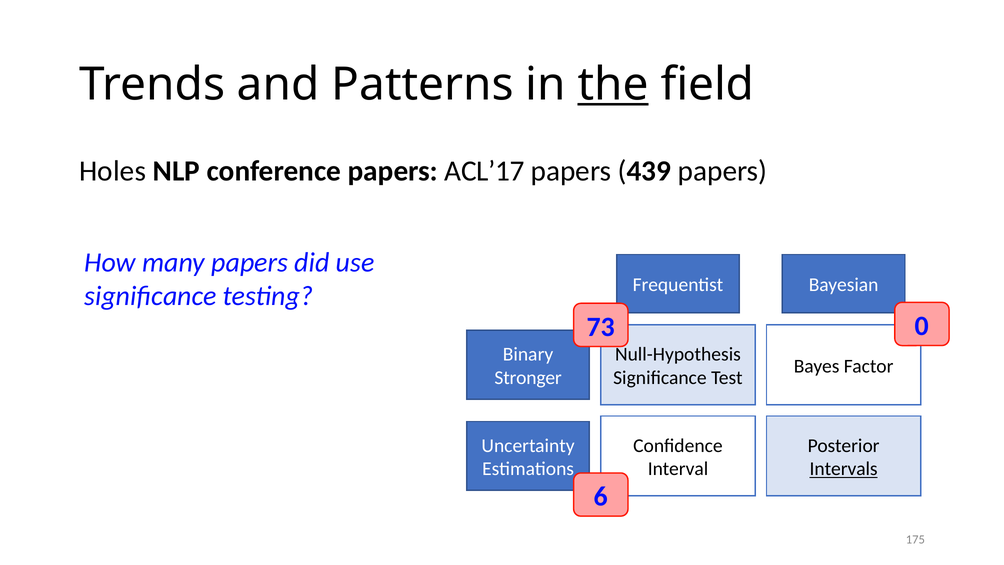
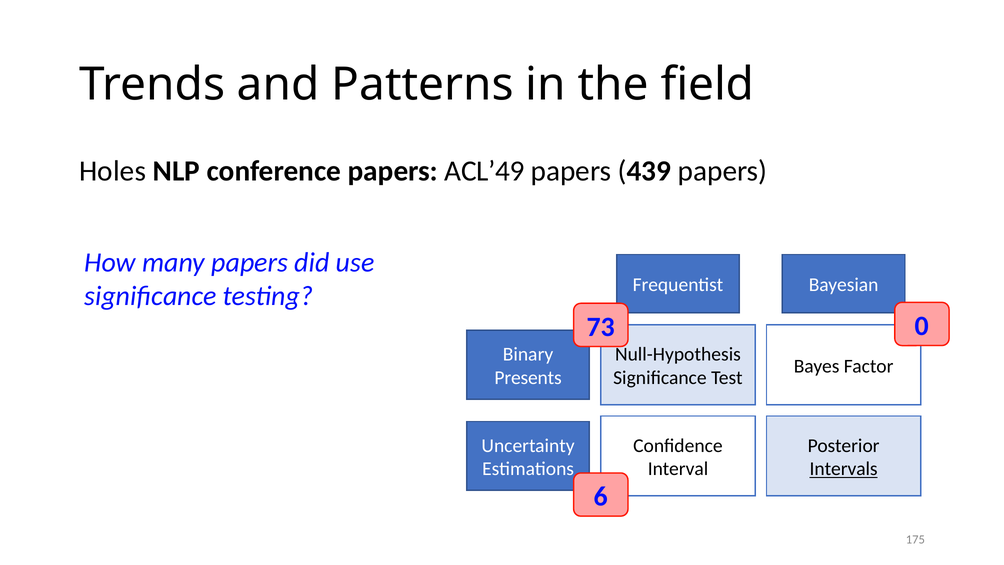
the underline: present -> none
ACL’17: ACL’17 -> ACL’49
Stronger: Stronger -> Presents
